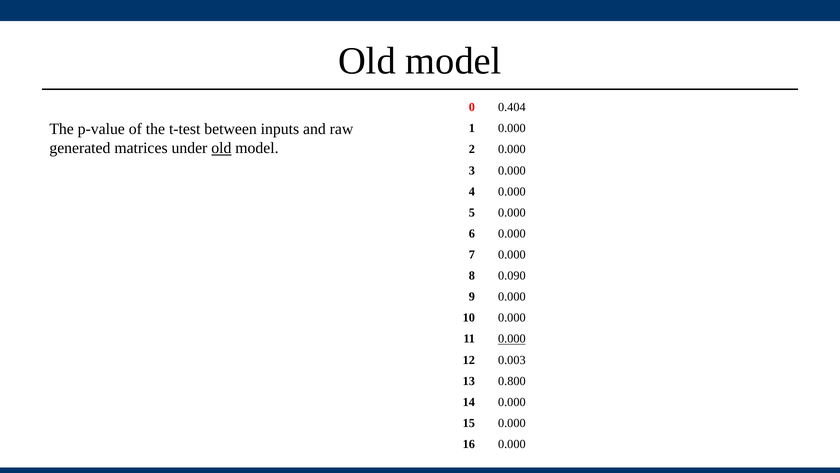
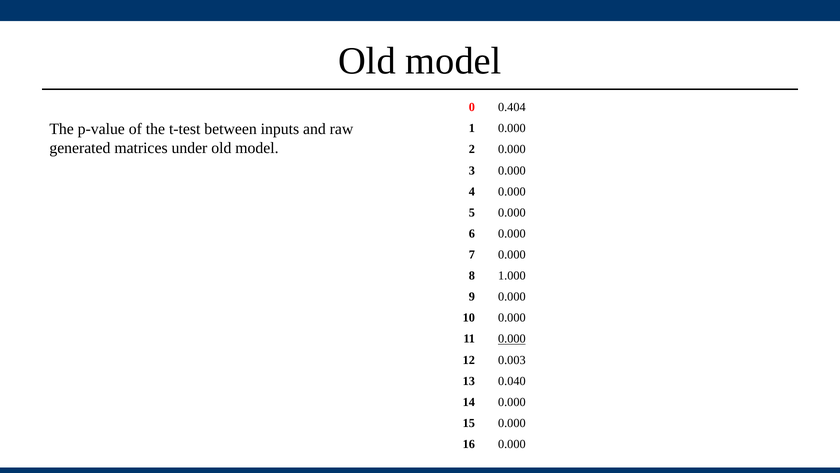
old at (221, 148) underline: present -> none
0.090: 0.090 -> 1.000
0.800: 0.800 -> 0.040
